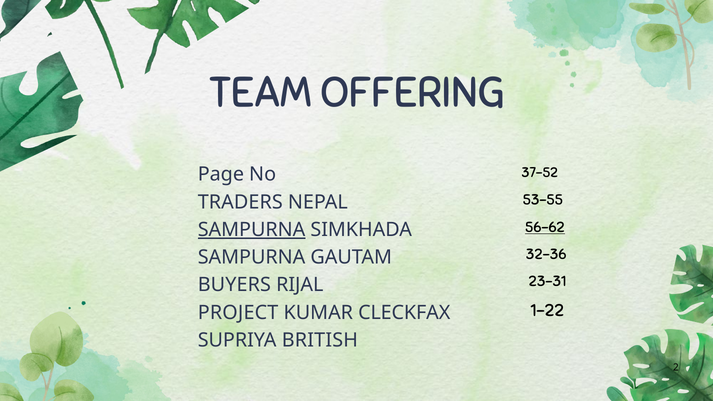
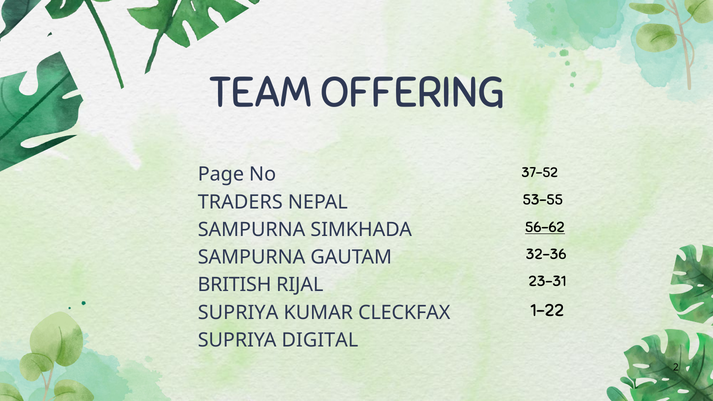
SAMPURNA at (252, 230) underline: present -> none
BUYERS: BUYERS -> BRITISH
PROJECT at (238, 313): PROJECT -> SUPRIYA
BRITISH: BRITISH -> DIGITAL
